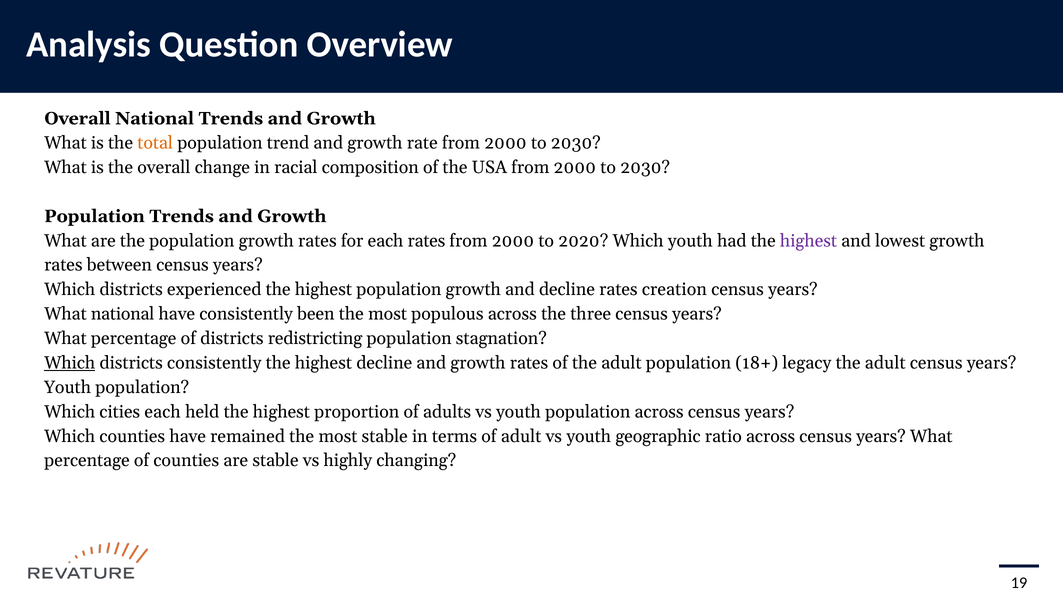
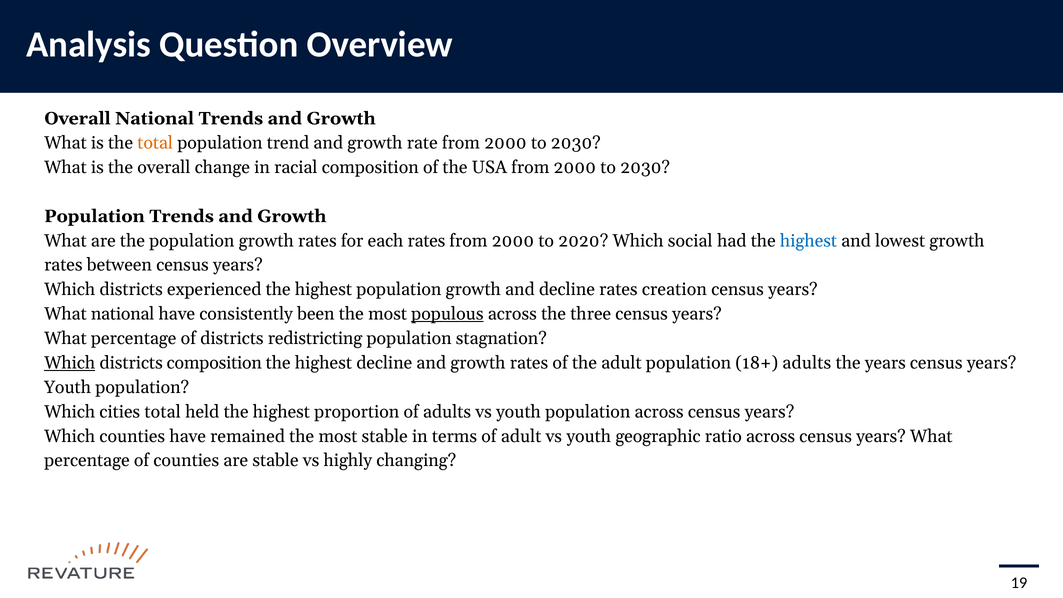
Which youth: youth -> social
highest at (809, 241) colour: purple -> blue
populous underline: none -> present
districts consistently: consistently -> composition
18+ legacy: legacy -> adults
adult at (885, 363): adult -> years
cities each: each -> total
